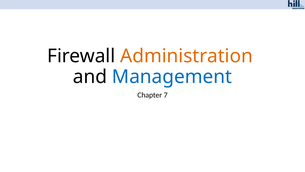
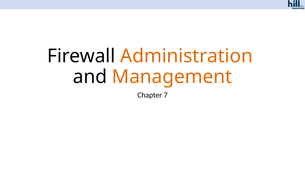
Management colour: blue -> orange
